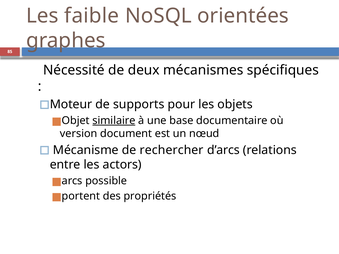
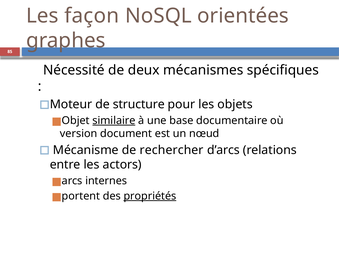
faible: faible -> façon
supports: supports -> structure
possible: possible -> internes
propriétés underline: none -> present
